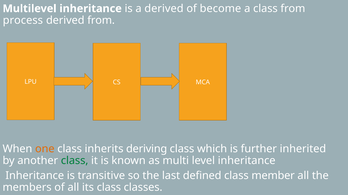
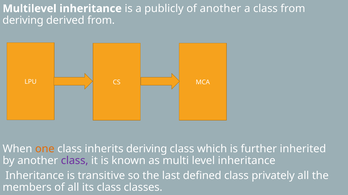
a derived: derived -> publicly
of become: become -> another
process at (23, 20): process -> deriving
class at (75, 161) colour: green -> purple
member: member -> privately
